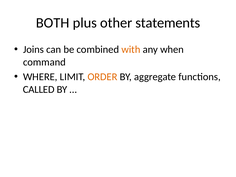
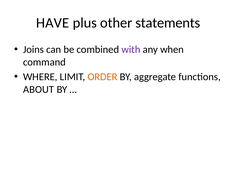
BOTH: BOTH -> HAVE
with colour: orange -> purple
CALLED: CALLED -> ABOUT
